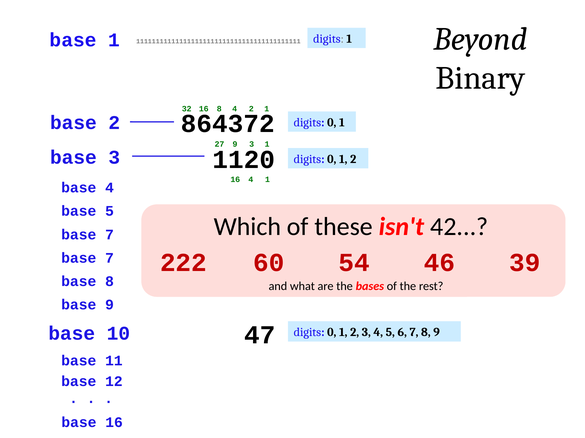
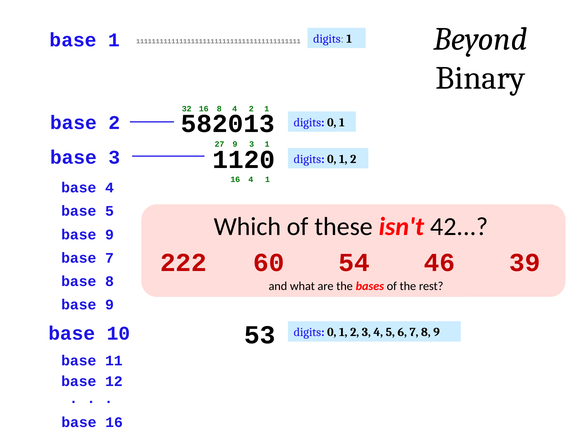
864372: 864372 -> 582013
7 at (109, 235): 7 -> 9
47: 47 -> 53
